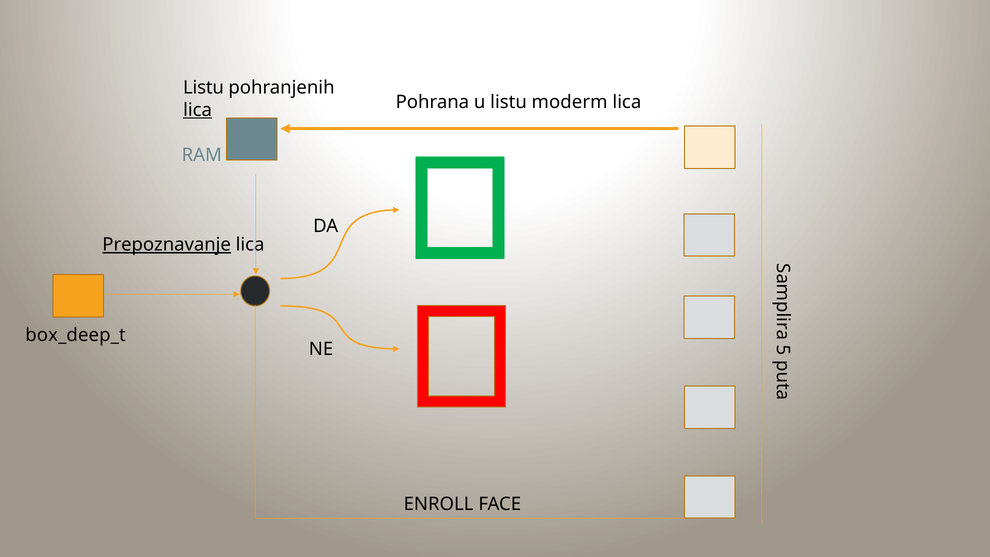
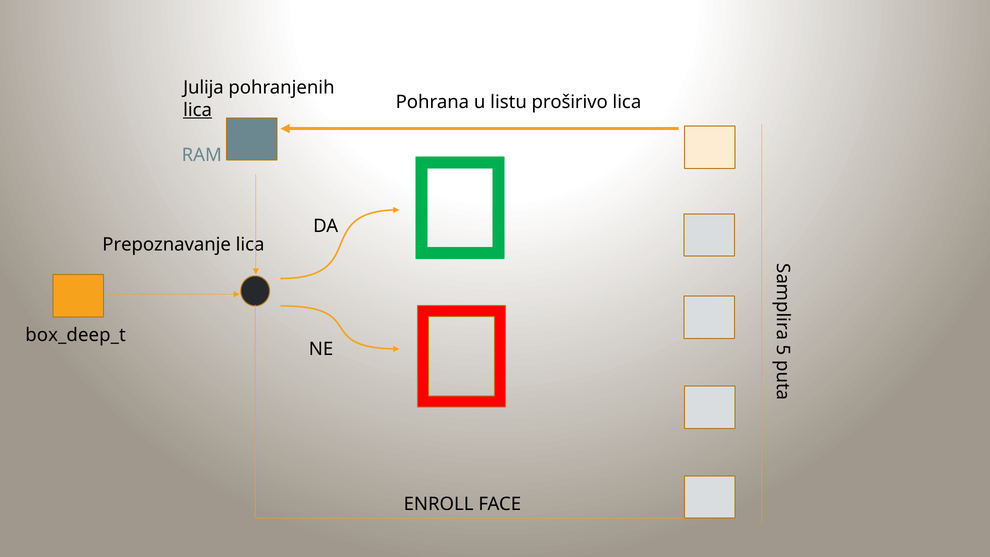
Listu at (203, 88): Listu -> Julija
moderm: moderm -> proširivo
Prepoznavanje underline: present -> none
